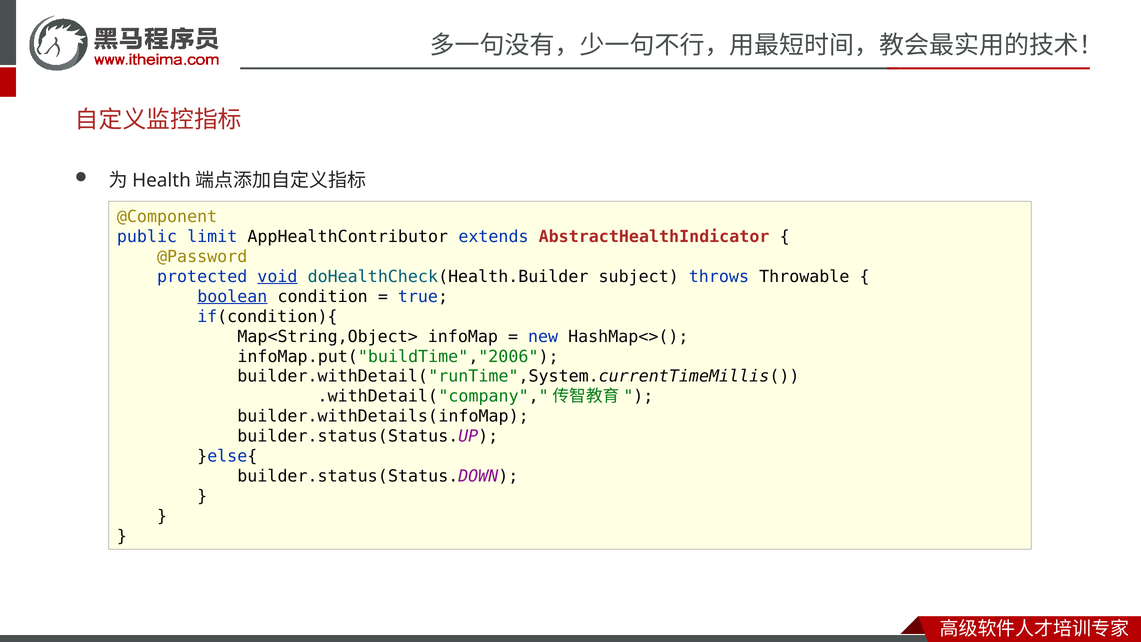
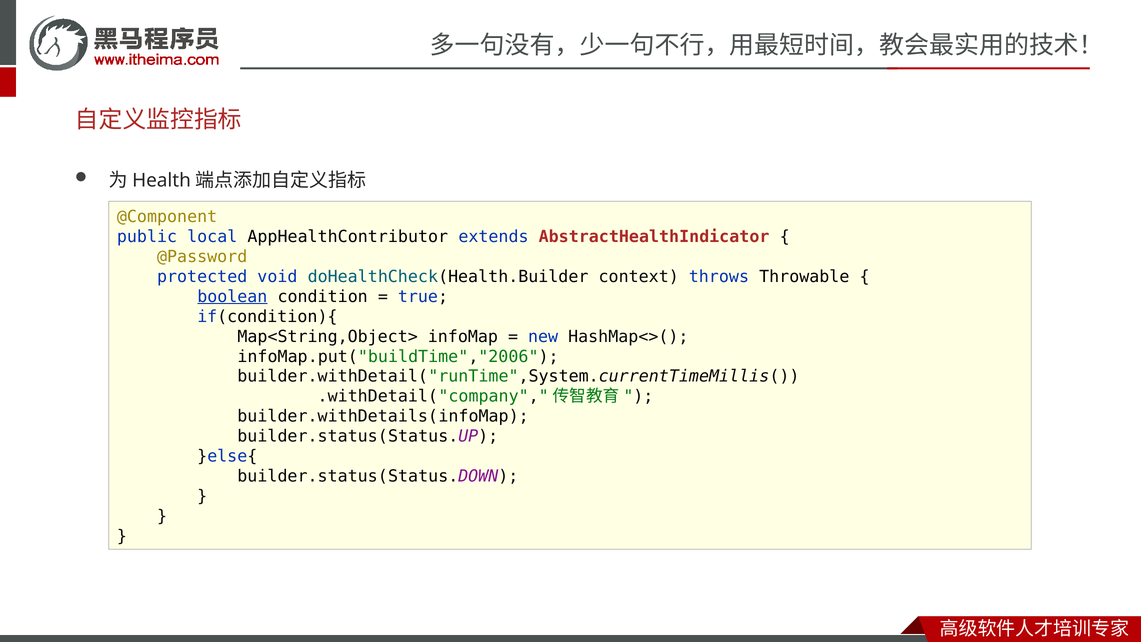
limit: limit -> local
void underline: present -> none
subject: subject -> context
